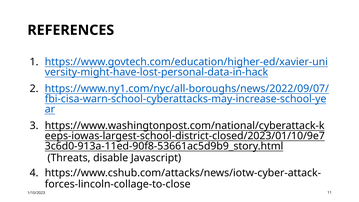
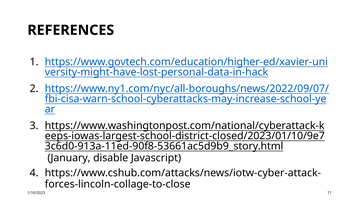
Threats: Threats -> January
